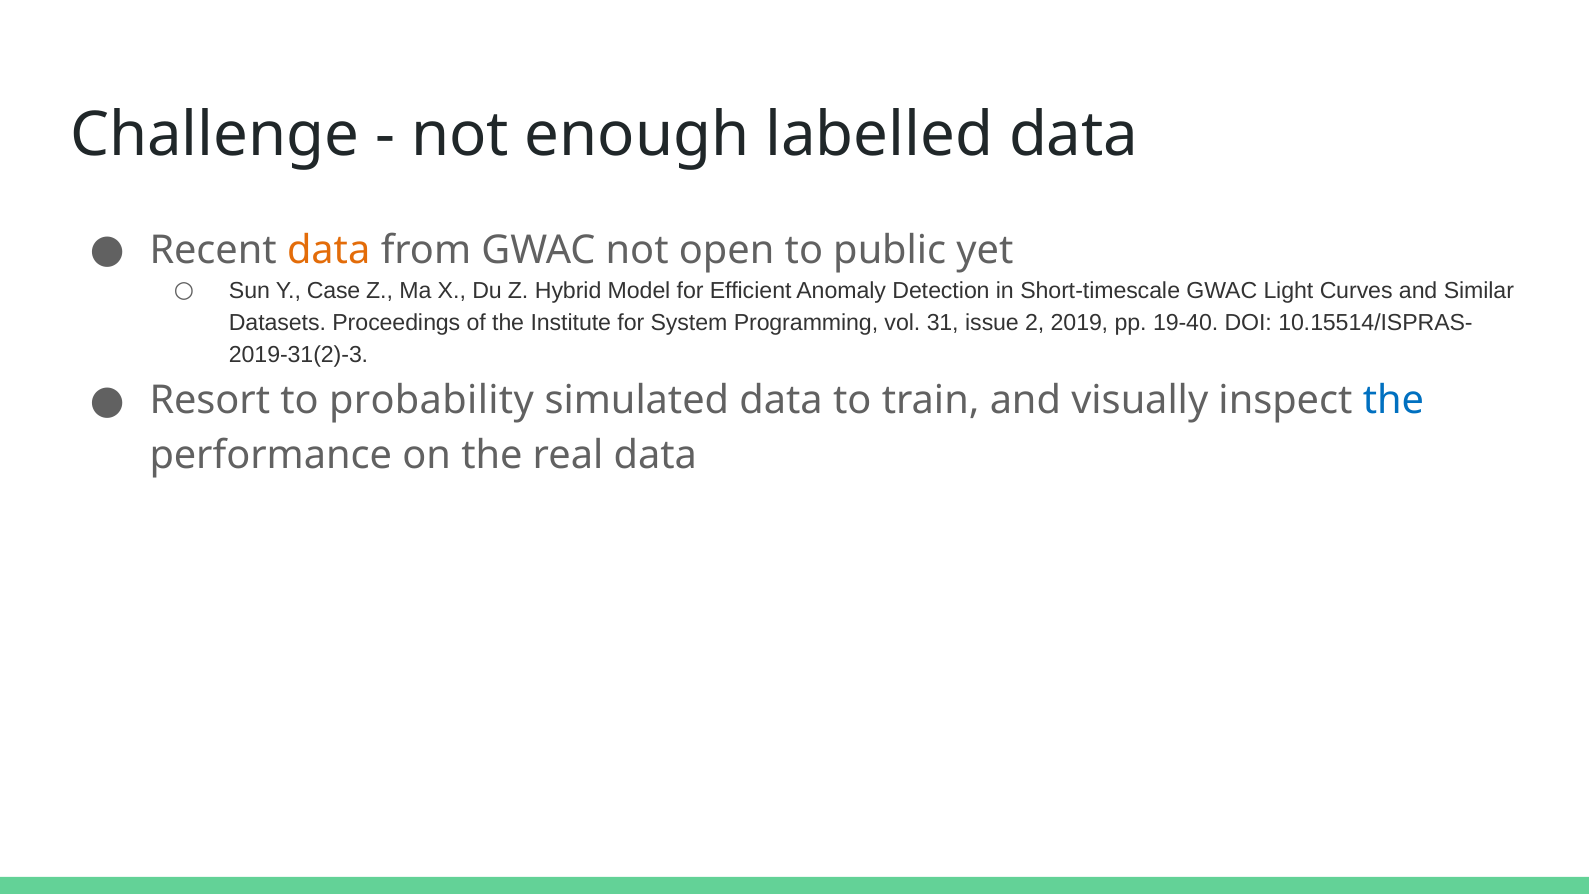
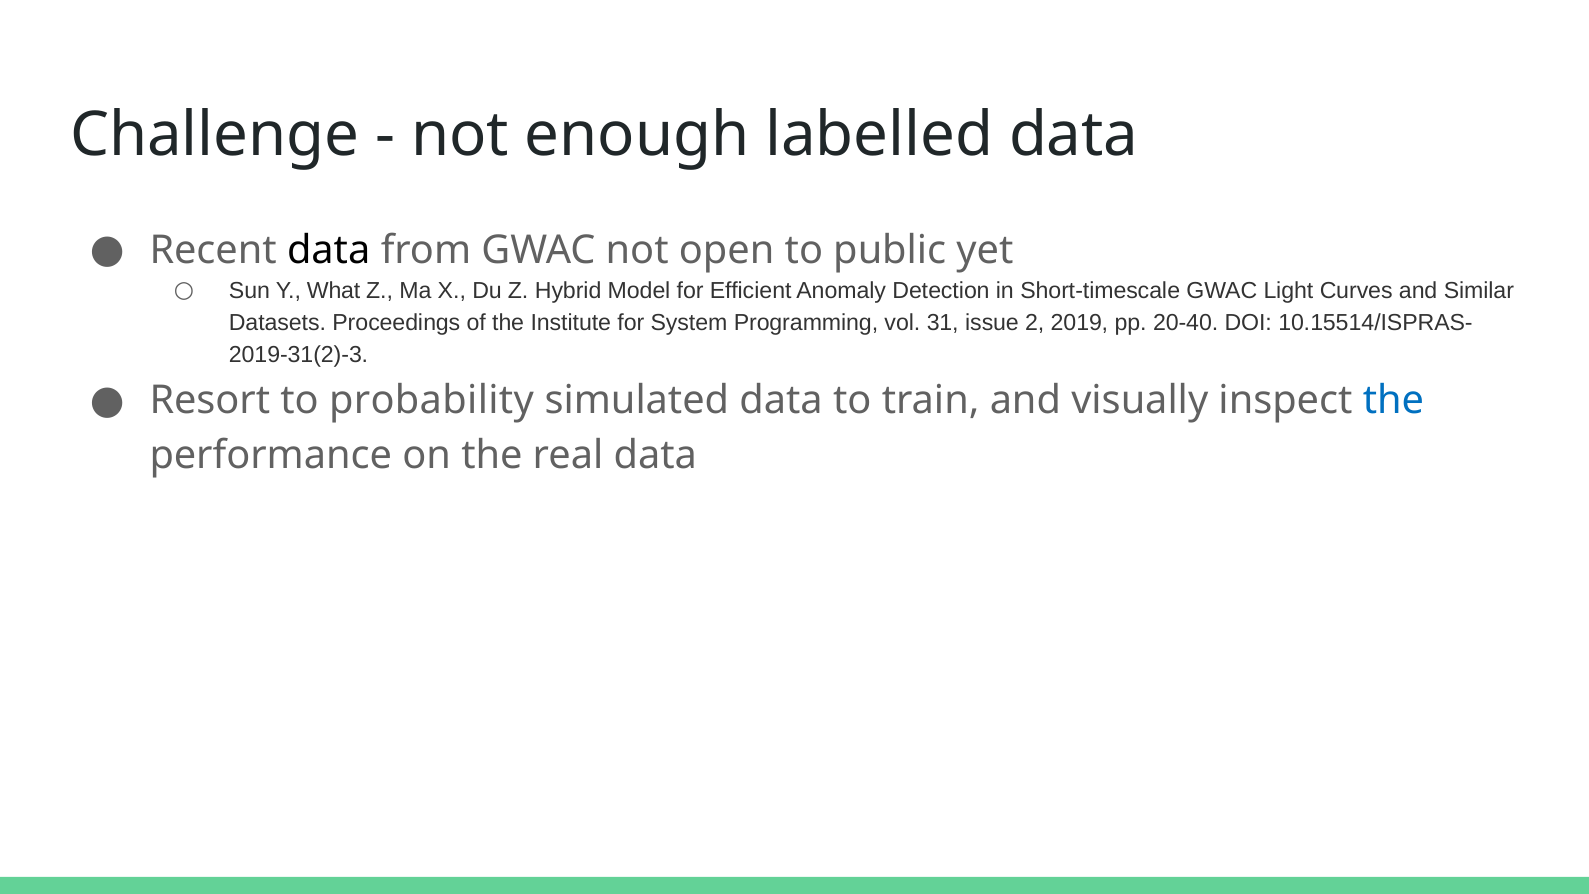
data at (329, 250) colour: orange -> black
Case: Case -> What
19-40: 19-40 -> 20-40
